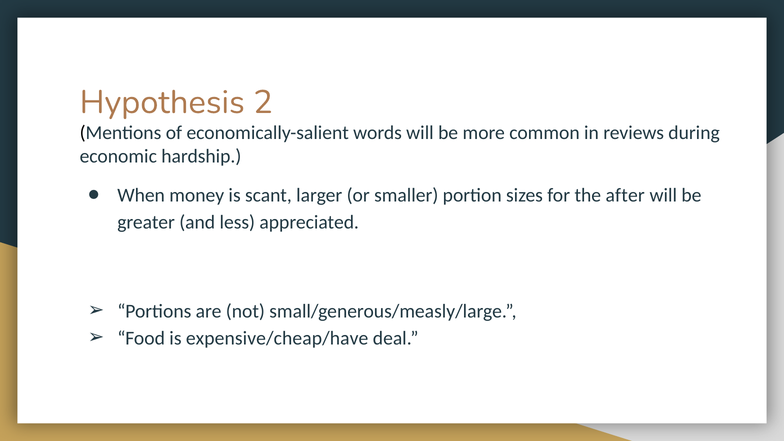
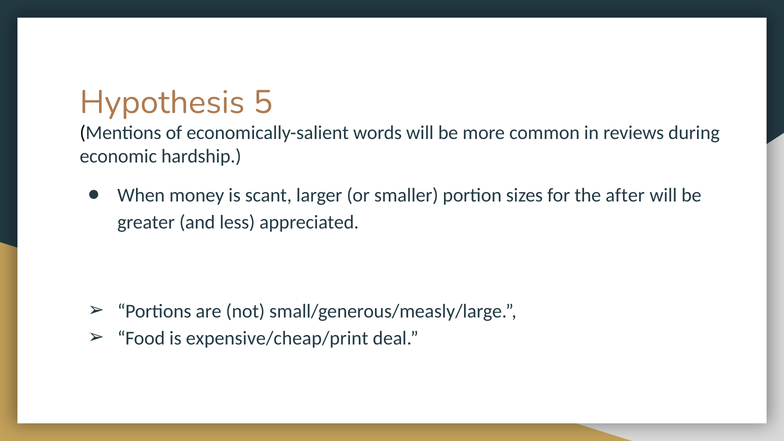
2: 2 -> 5
expensive/cheap/have: expensive/cheap/have -> expensive/cheap/print
